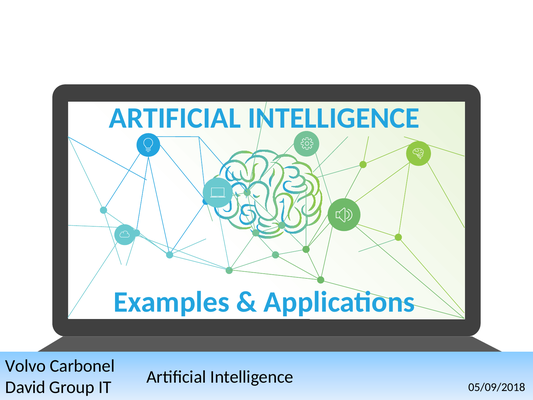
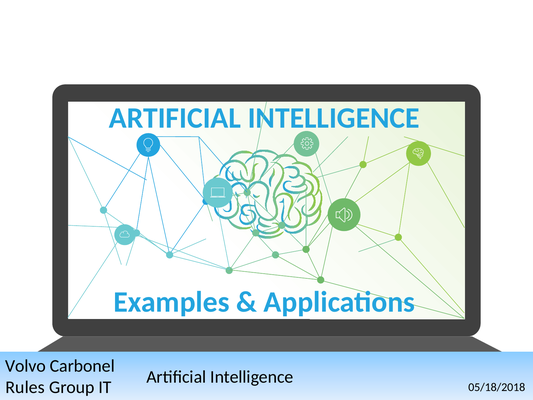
David: David -> Rules
05/09/2018: 05/09/2018 -> 05/18/2018
